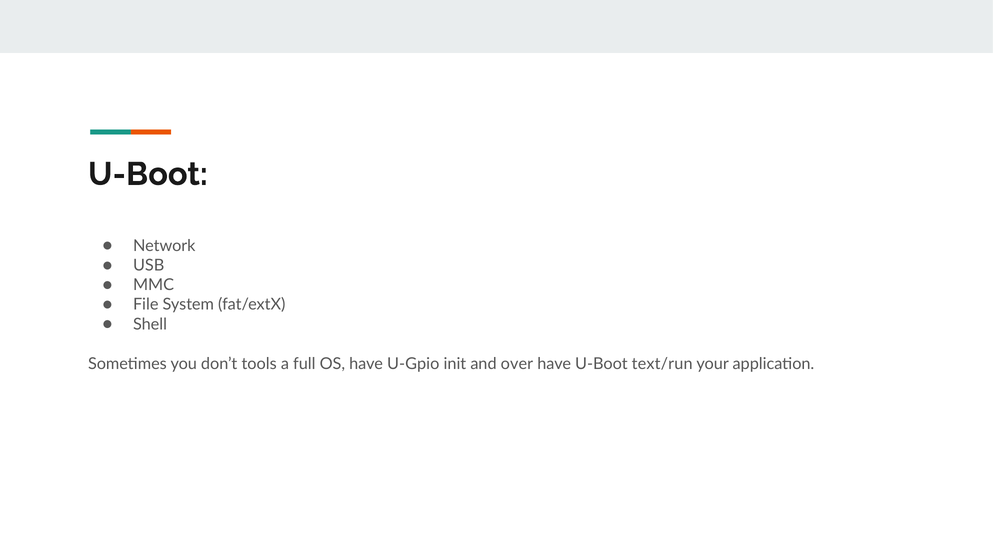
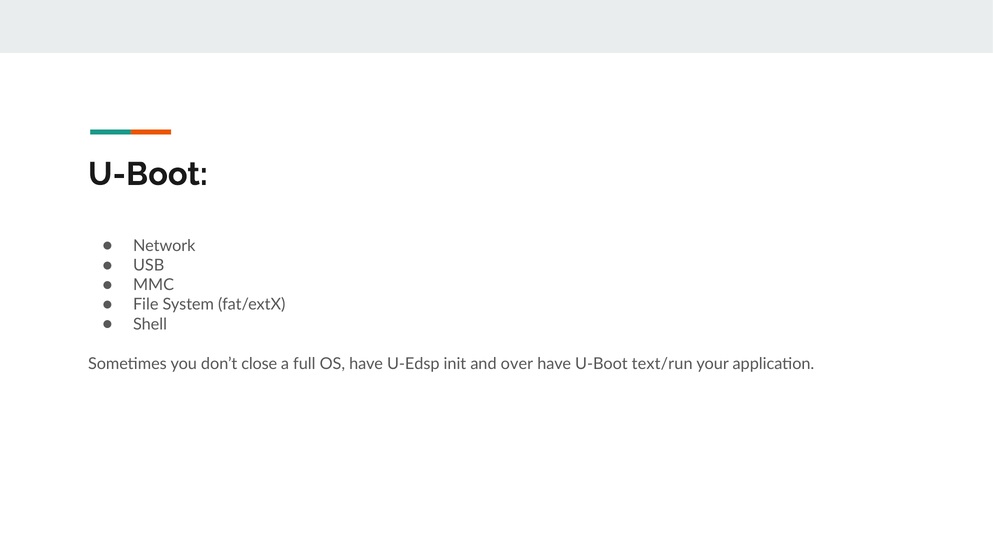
tools: tools -> close
U-Gpio: U-Gpio -> U-Edsp
